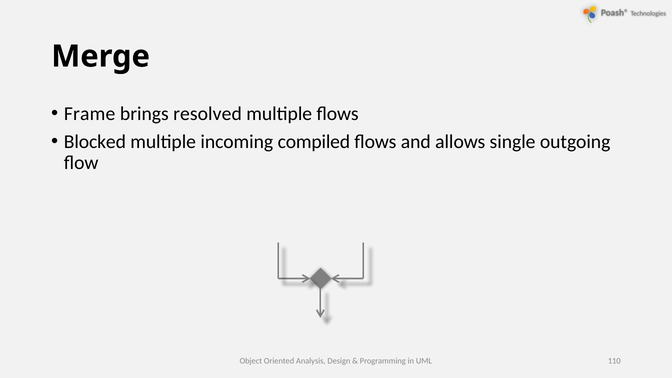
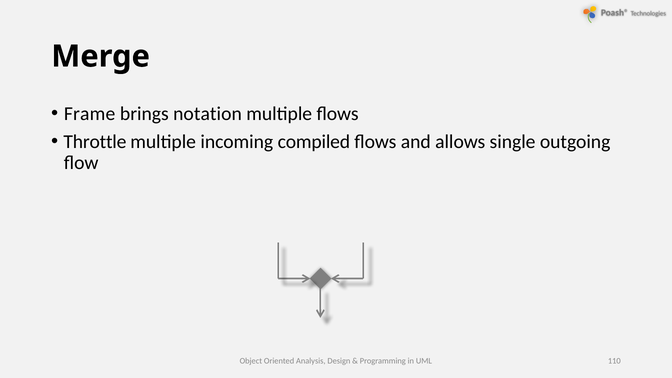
resolved: resolved -> notation
Blocked: Blocked -> Throttle
